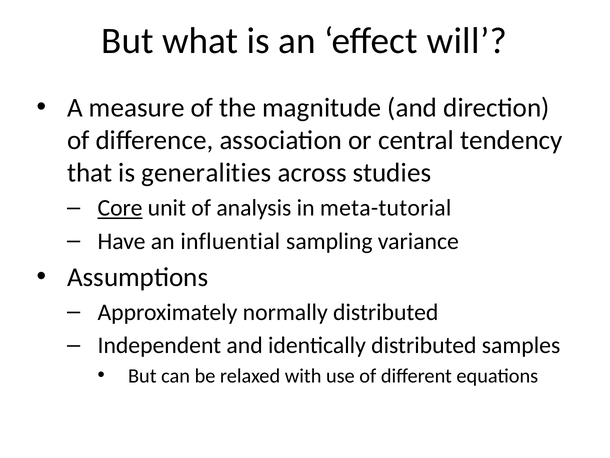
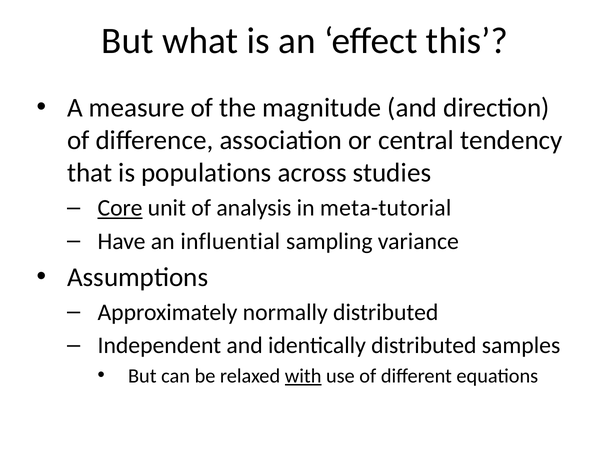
will: will -> this
generalities: generalities -> populations
with underline: none -> present
